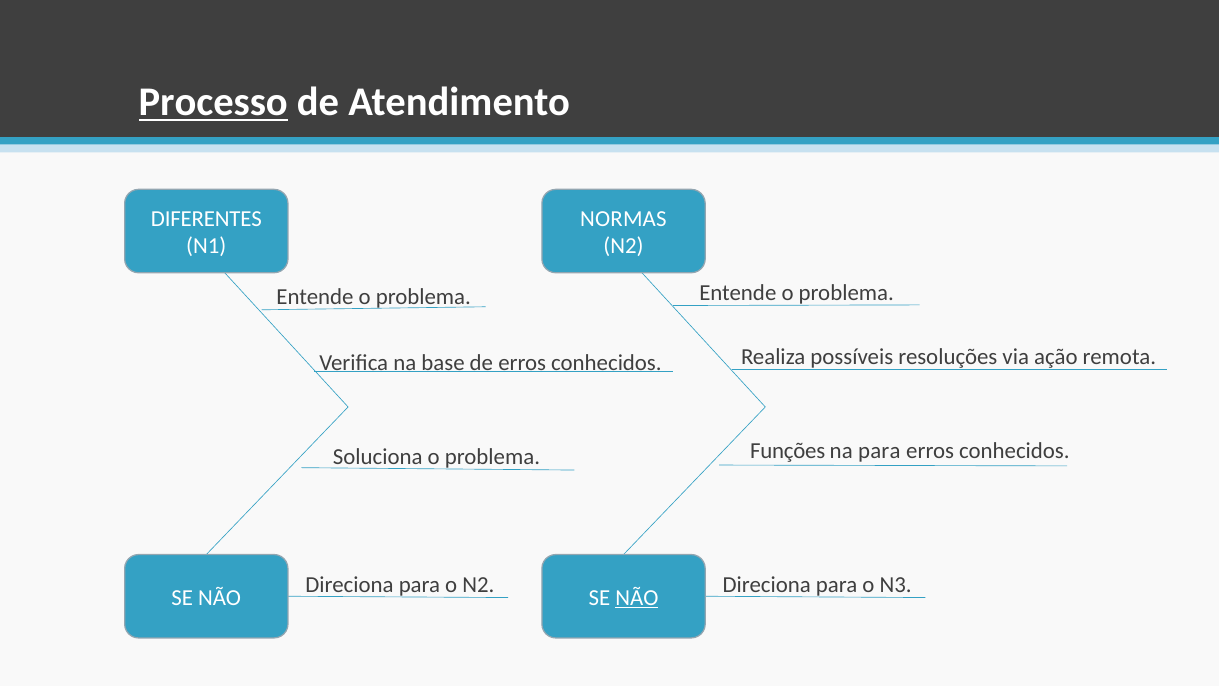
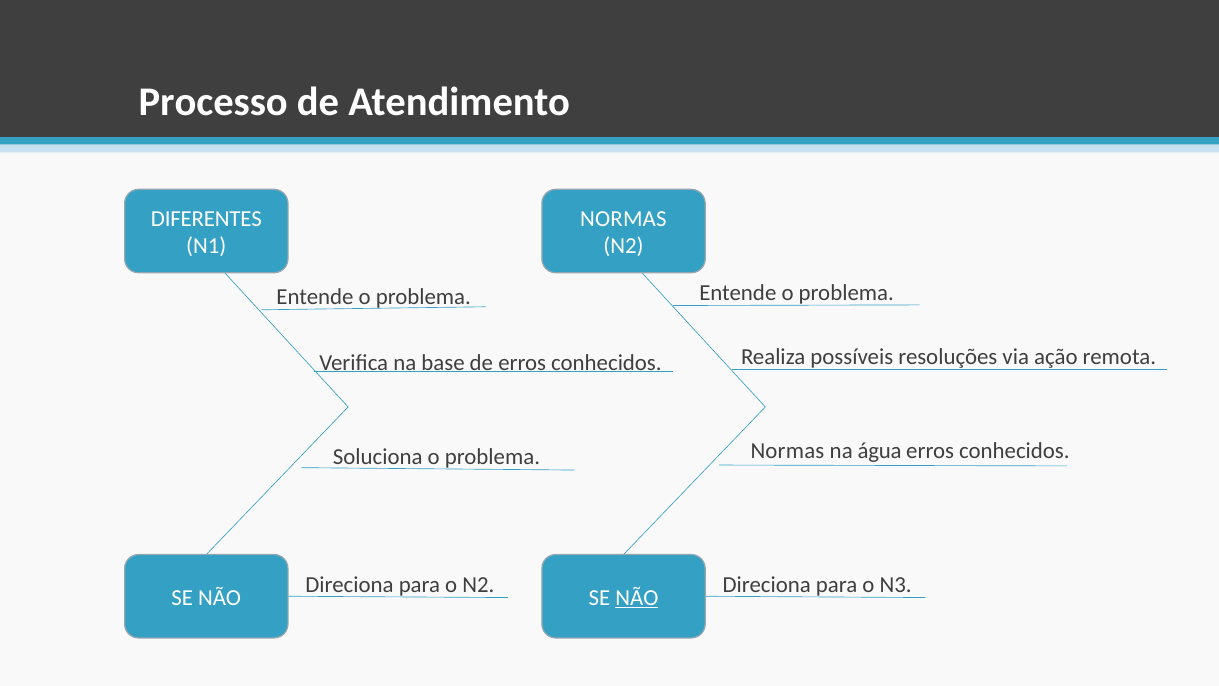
Processo underline: present -> none
Funções at (788, 451): Funções -> Normas
na para: para -> água
